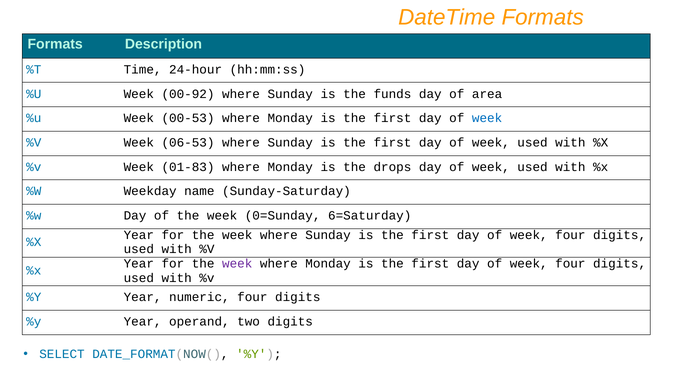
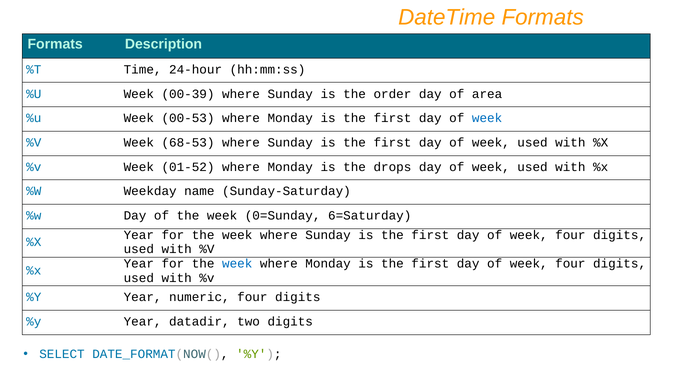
00-92: 00-92 -> 00-39
funds: funds -> order
06-53: 06-53 -> 68-53
01-83: 01-83 -> 01-52
week at (237, 264) colour: purple -> blue
operand: operand -> datadir
